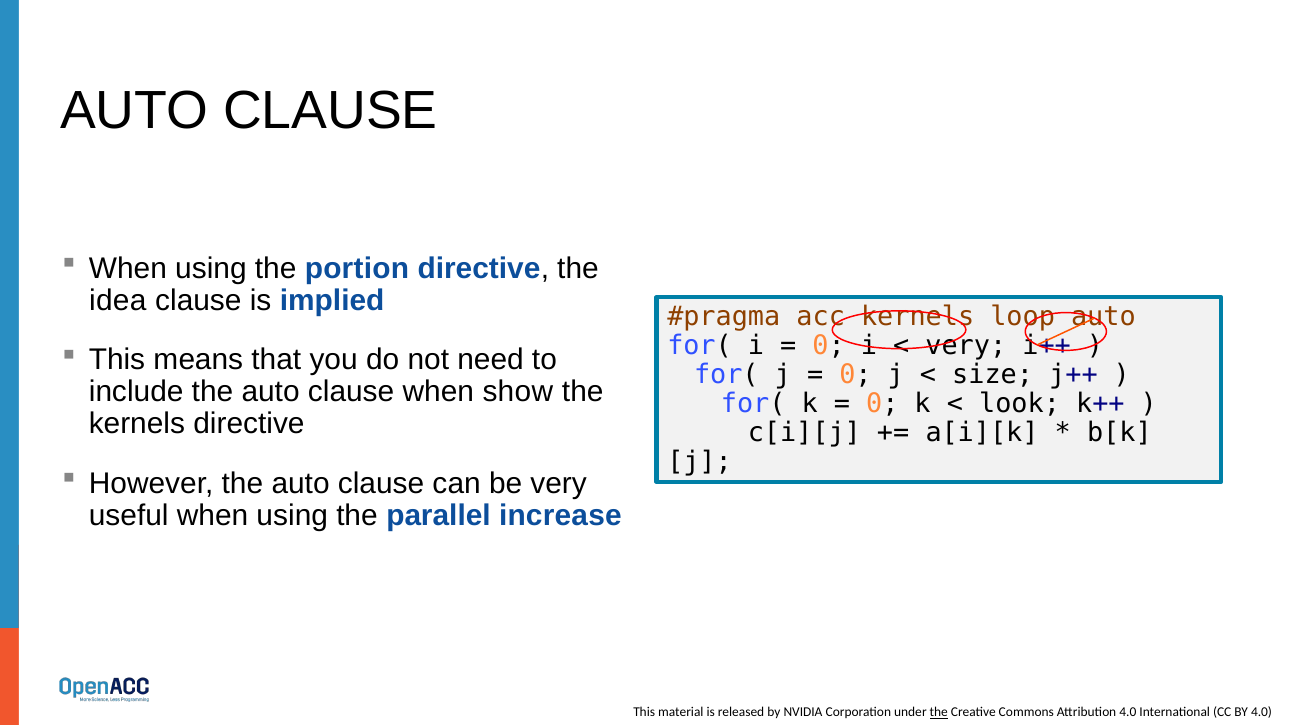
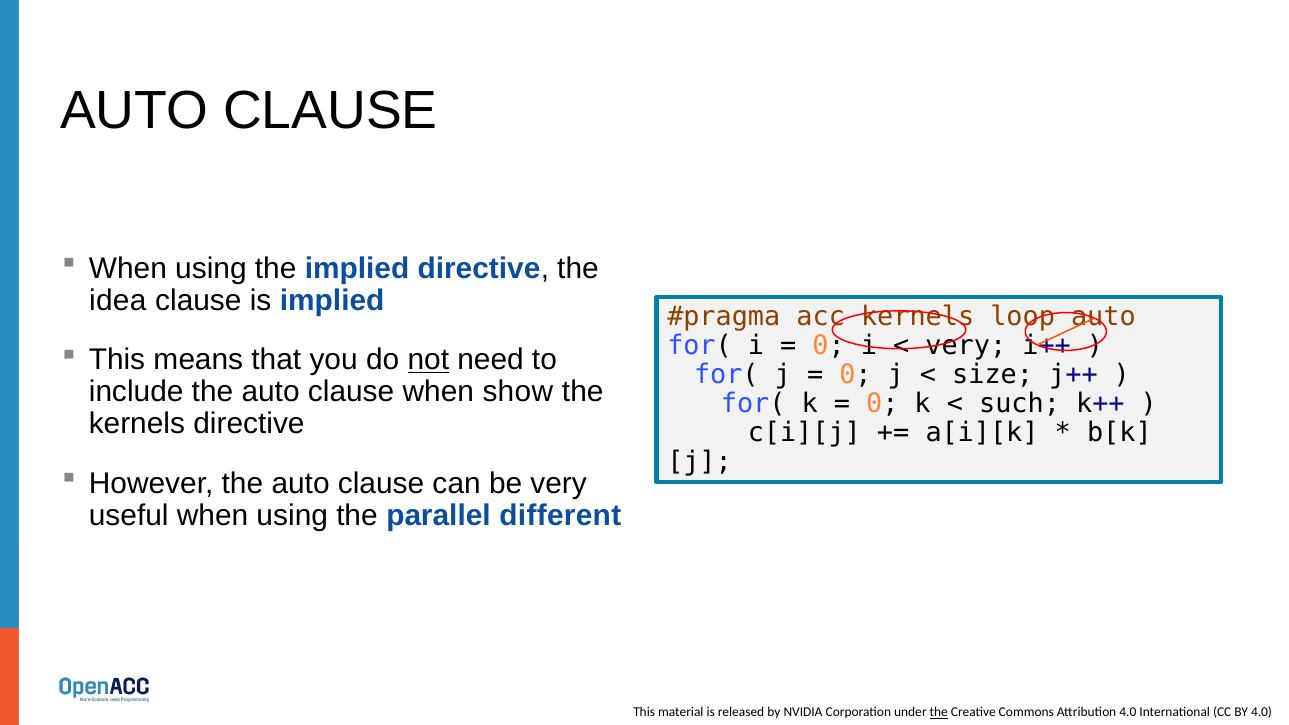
the portion: portion -> implied
not underline: none -> present
look: look -> such
increase: increase -> different
